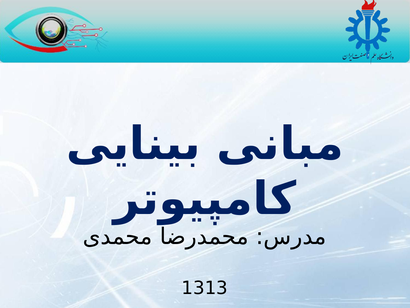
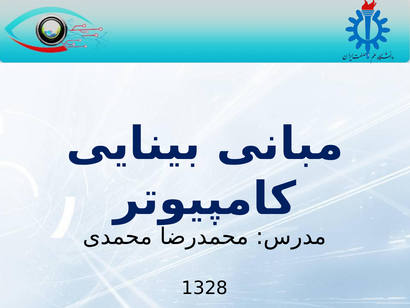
1313: 1313 -> 1328
